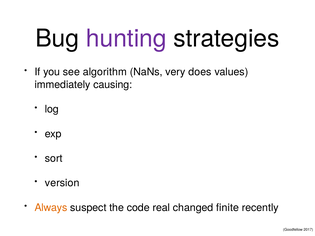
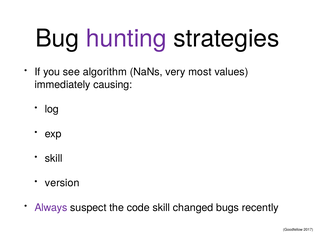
does: does -> most
sort at (54, 159): sort -> skill
Always colour: orange -> purple
code real: real -> skill
finite: finite -> bugs
